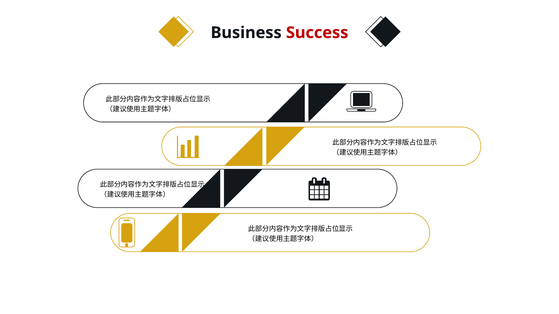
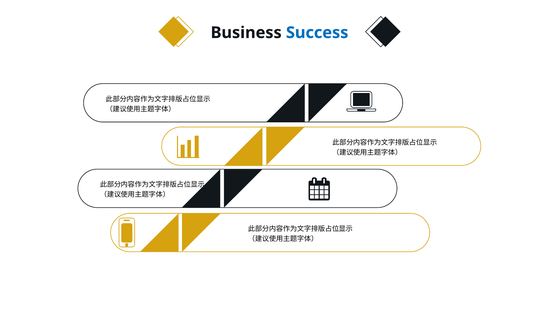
Success colour: red -> blue
